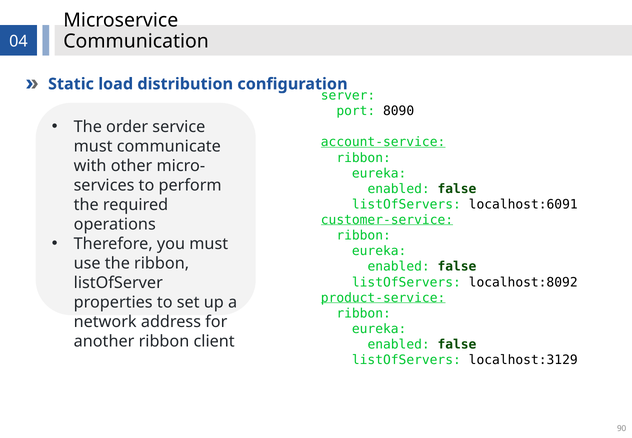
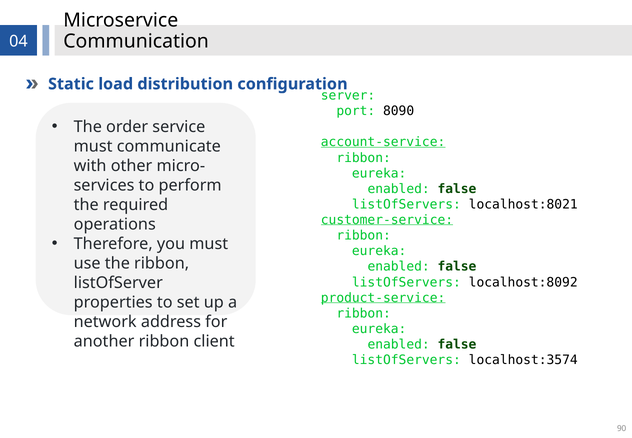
localhost:6091: localhost:6091 -> localhost:8021
localhost:3129: localhost:3129 -> localhost:3574
